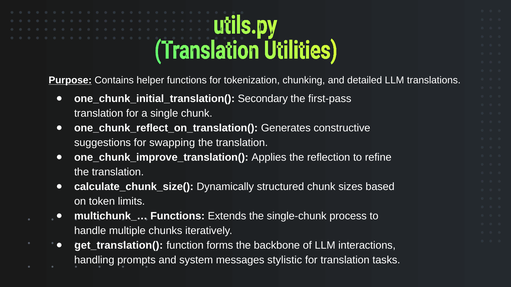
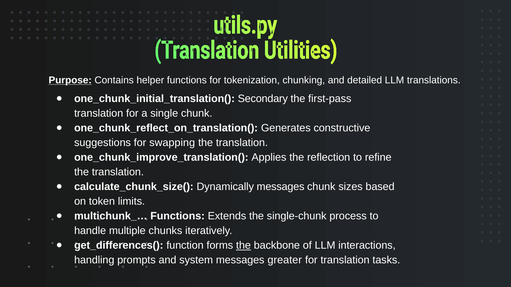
Dynamically structured: structured -> messages
get_translation(: get_translation( -> get_differences(
the at (243, 246) underline: none -> present
stylistic: stylistic -> greater
